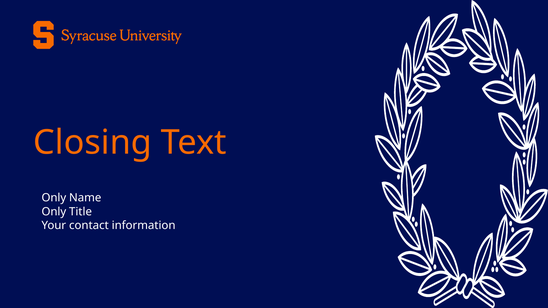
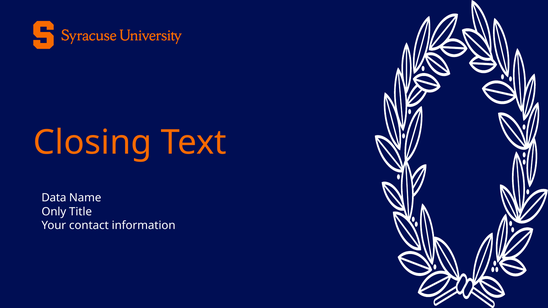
Only at (54, 198): Only -> Data
